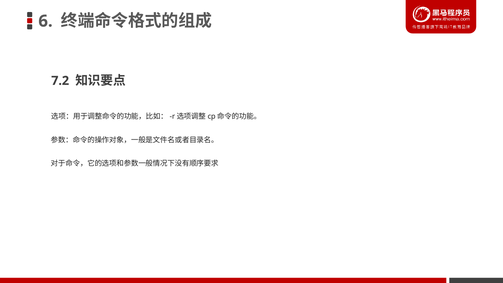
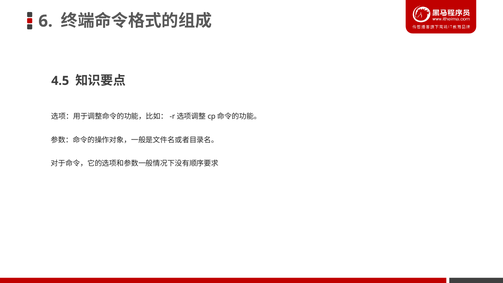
7.2: 7.2 -> 4.5
